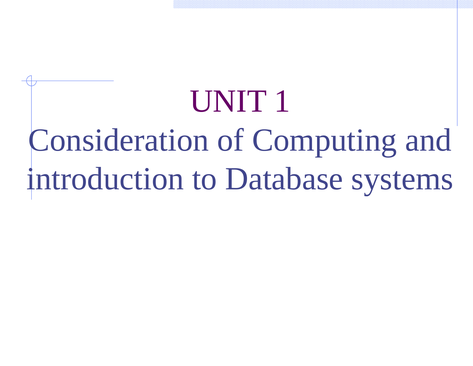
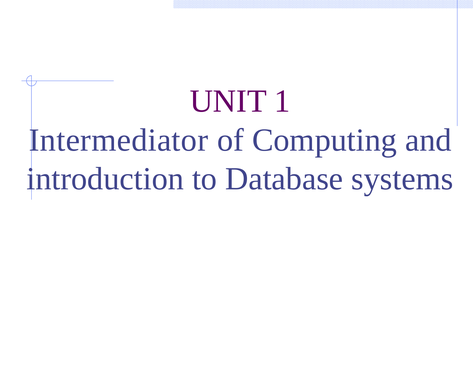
Consideration: Consideration -> Intermediator
